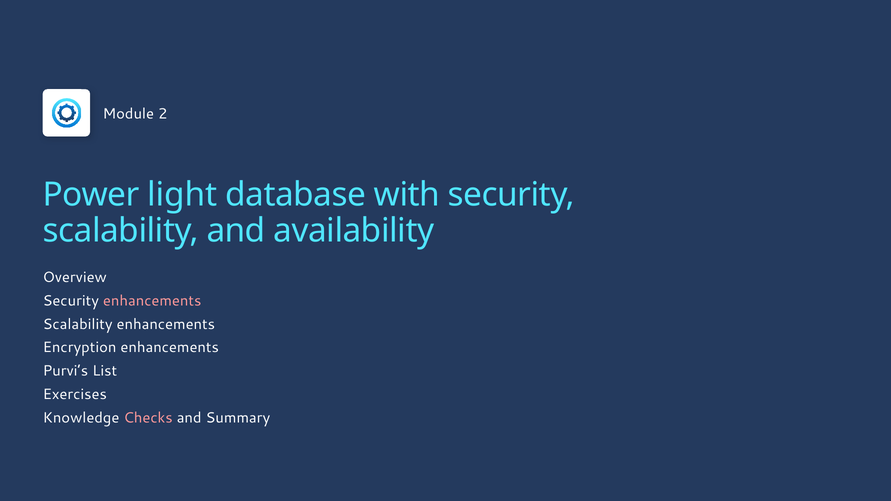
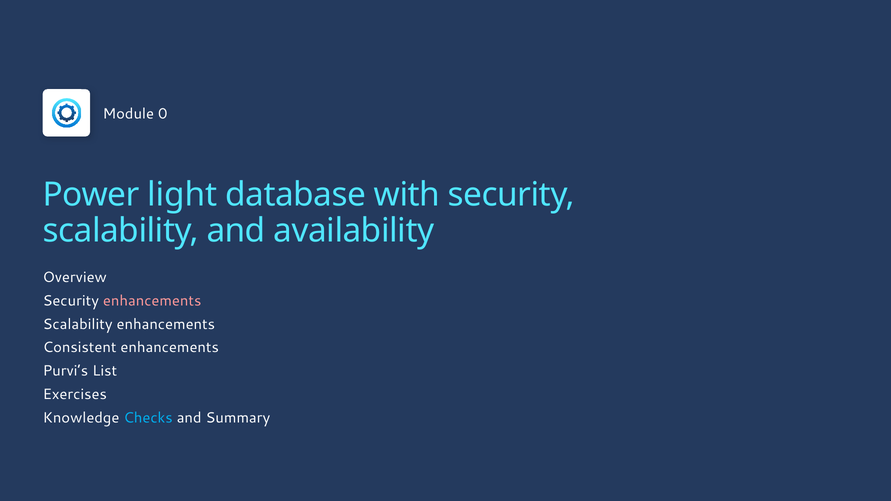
2: 2 -> 0
Encryption: Encryption -> Consistent
Checks colour: pink -> light blue
